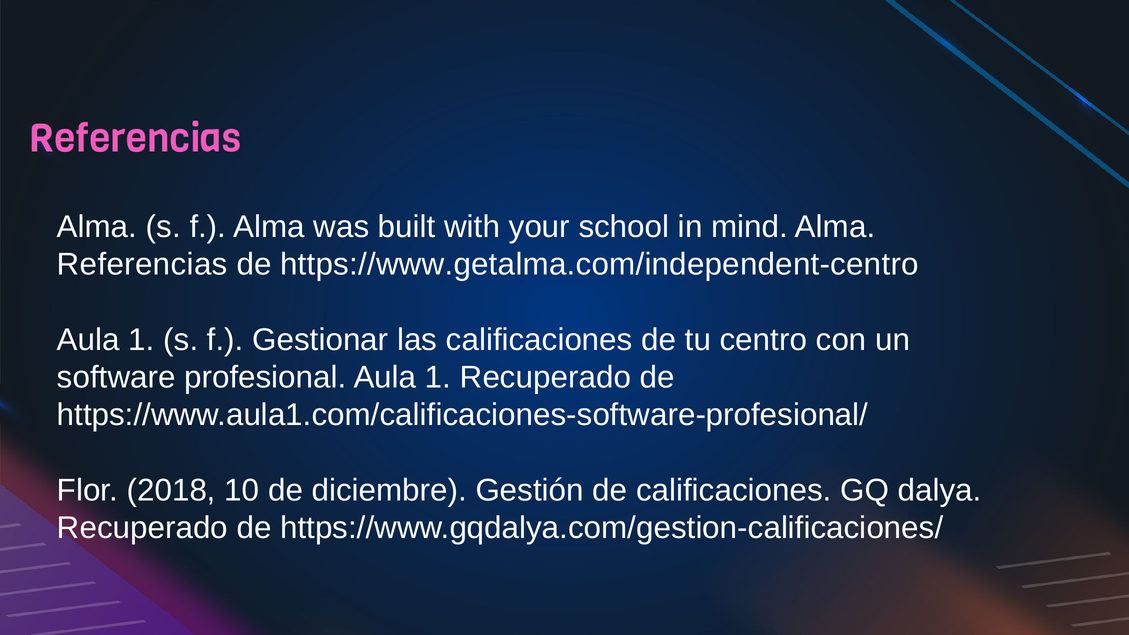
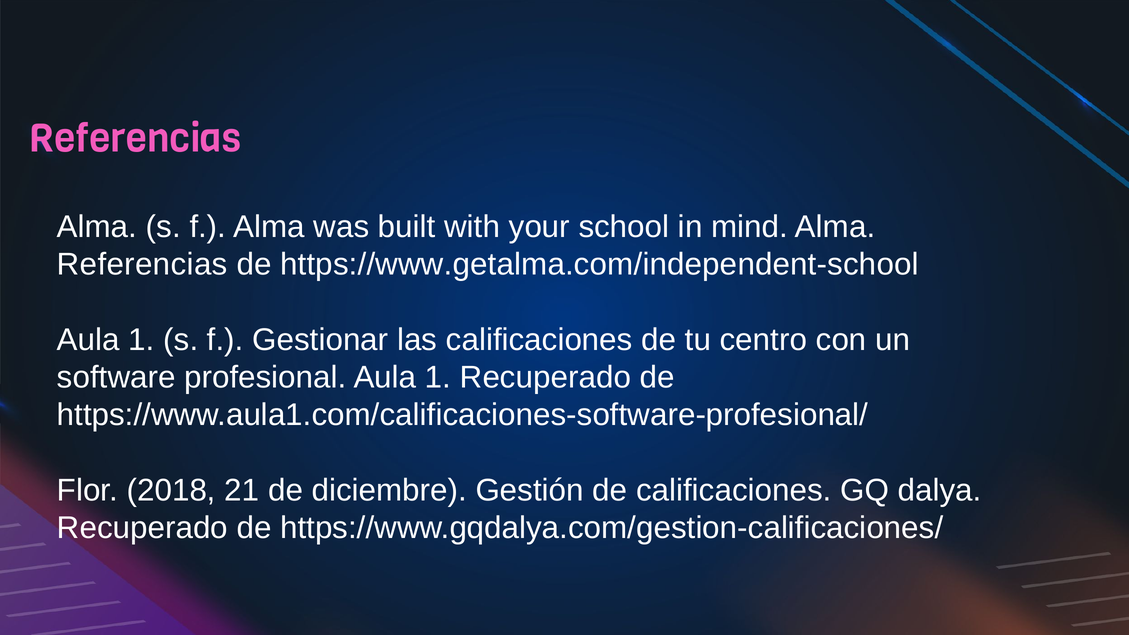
https://www.getalma.com/independent-centro: https://www.getalma.com/independent-centro -> https://www.getalma.com/independent-school
10: 10 -> 21
